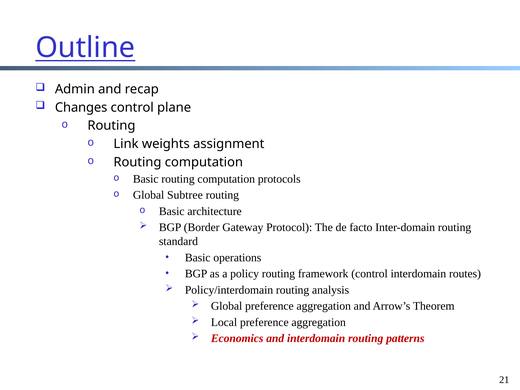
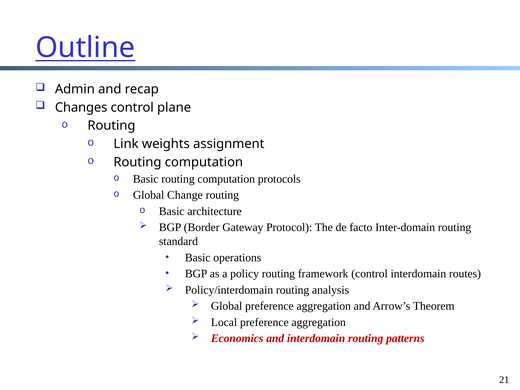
Subtree: Subtree -> Change
